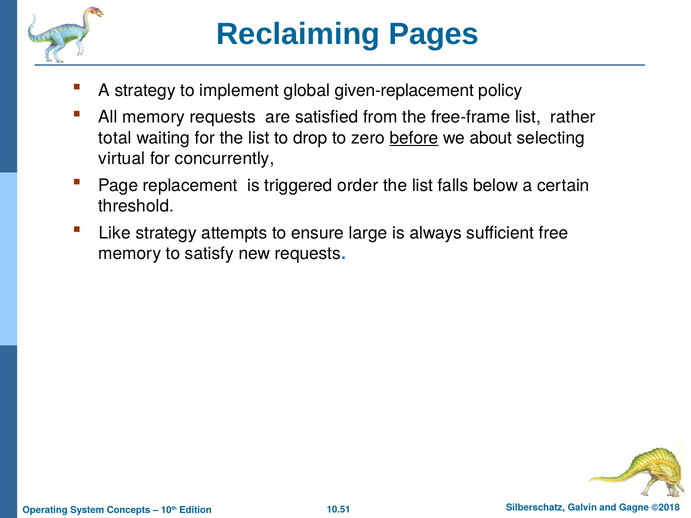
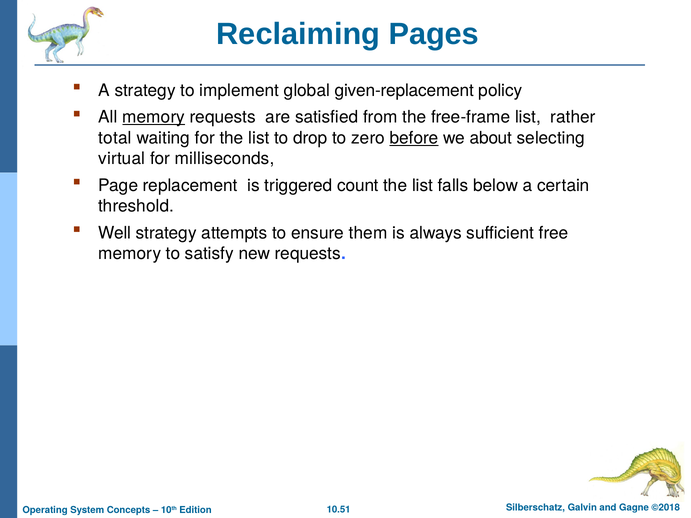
memory at (154, 117) underline: none -> present
concurrently: concurrently -> milliseconds
order: order -> count
Like: Like -> Well
large: large -> them
